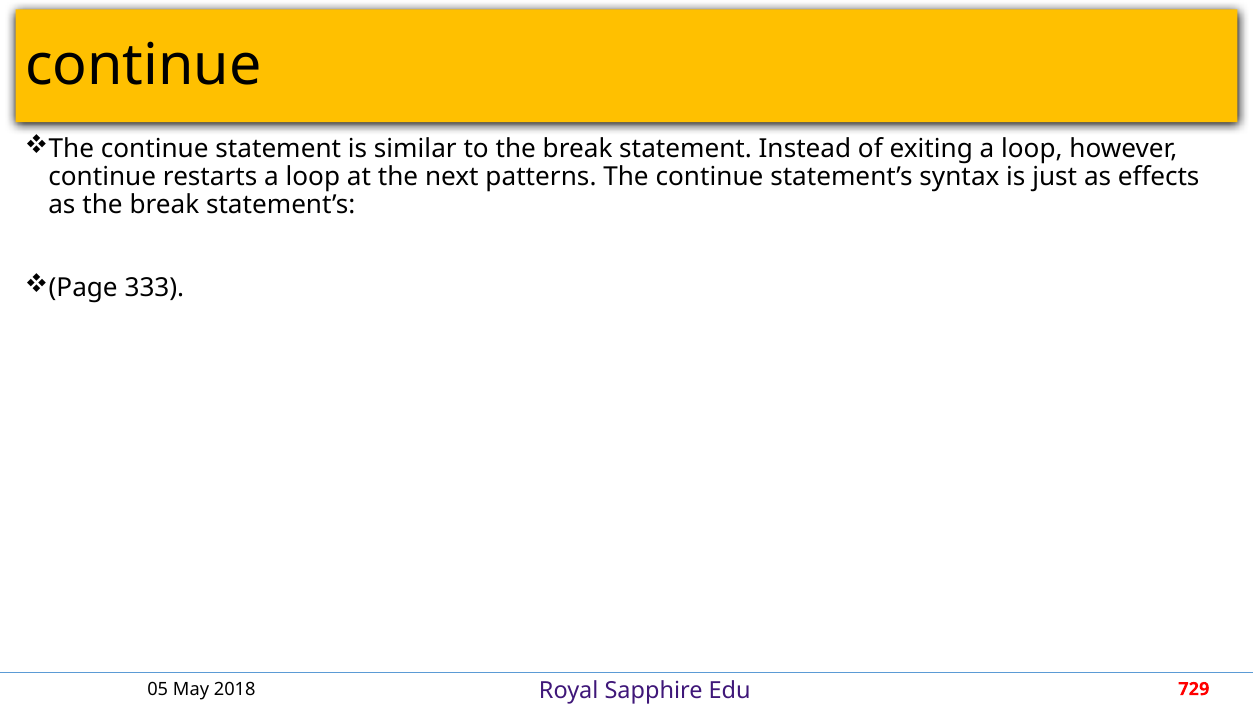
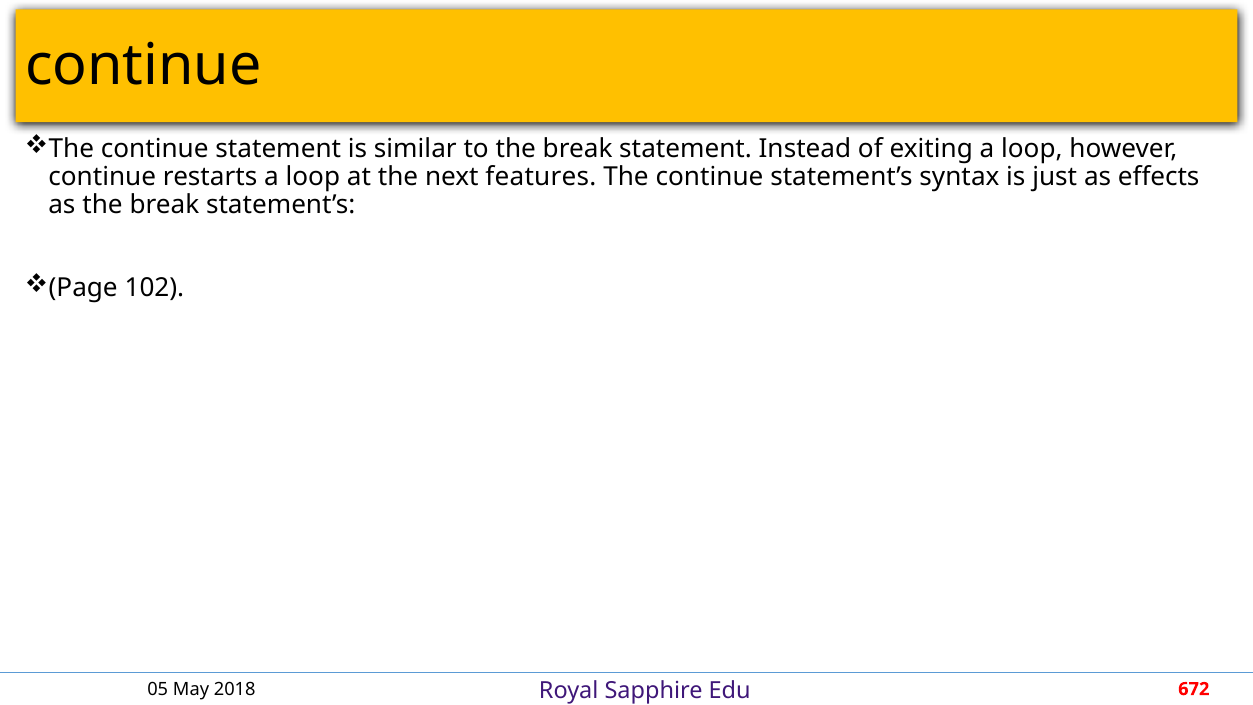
patterns: patterns -> features
333: 333 -> 102
729: 729 -> 672
